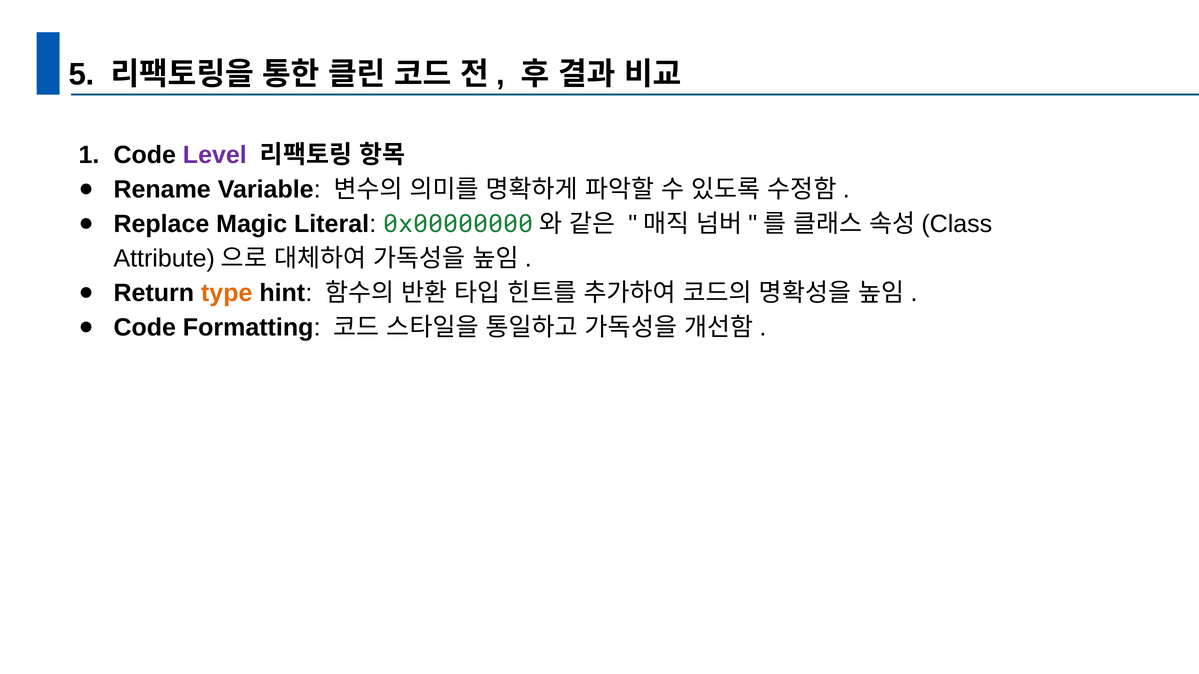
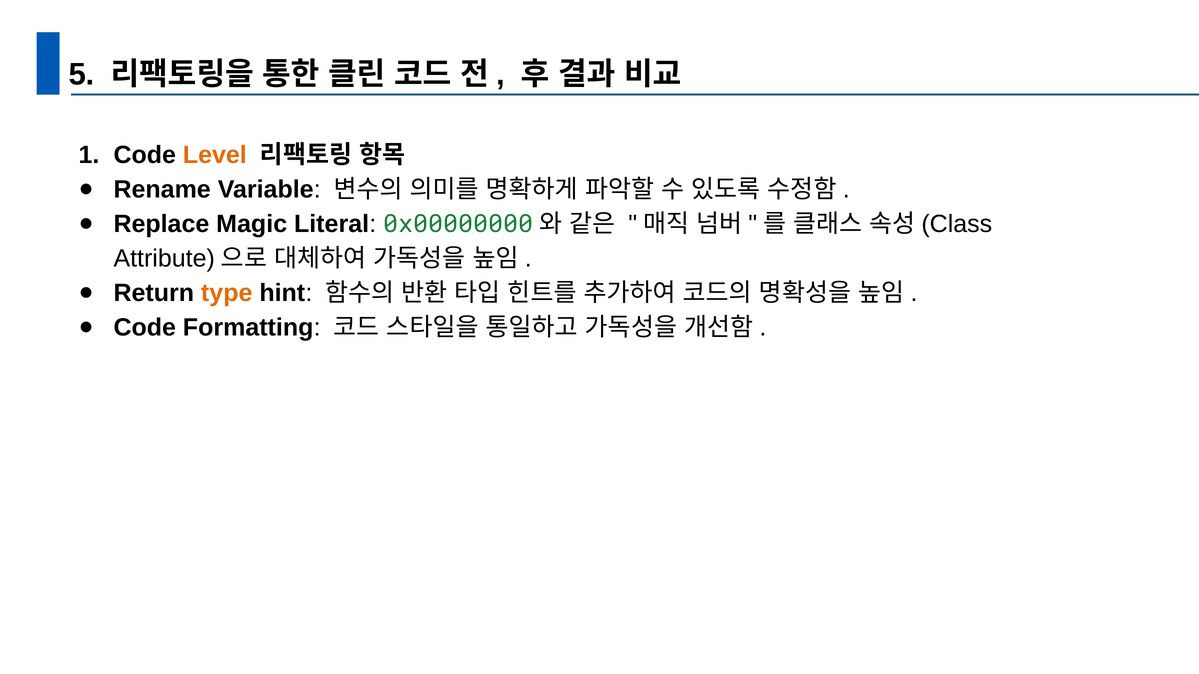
Level colour: purple -> orange
